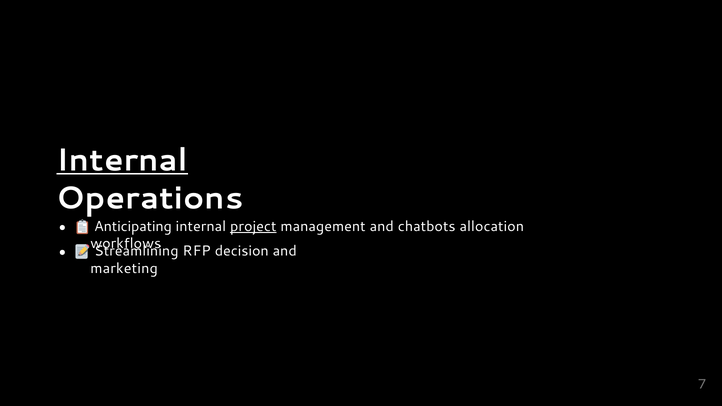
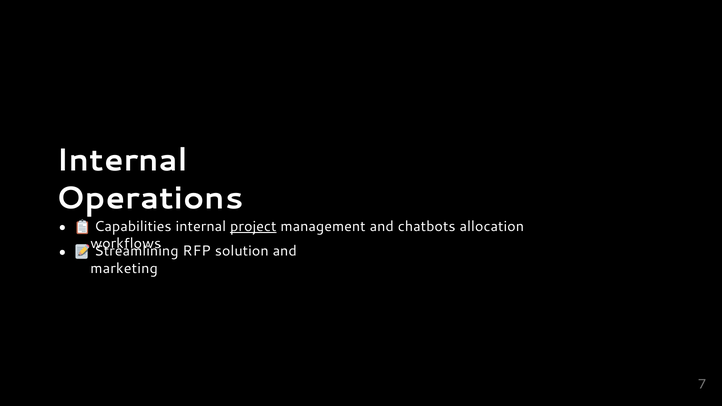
Internal at (122, 160) underline: present -> none
Anticipating: Anticipating -> Capabilities
decision: decision -> solution
